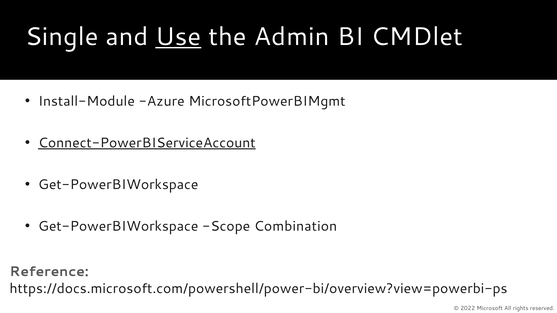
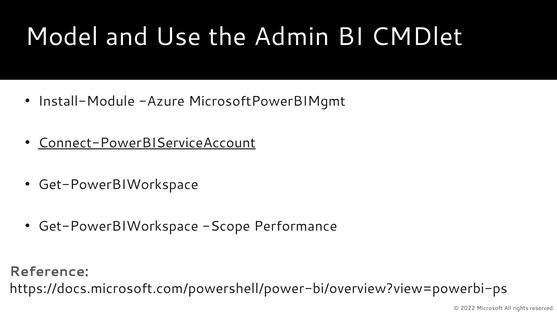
Single: Single -> Model
Use underline: present -> none
Combination: Combination -> Performance
